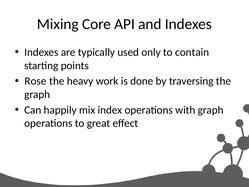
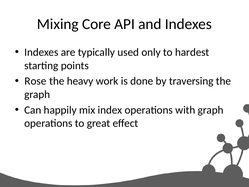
contain: contain -> hardest
